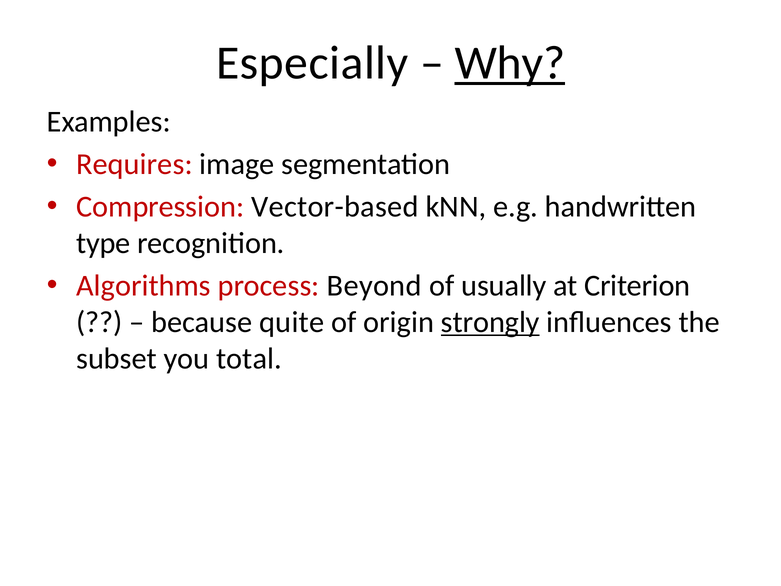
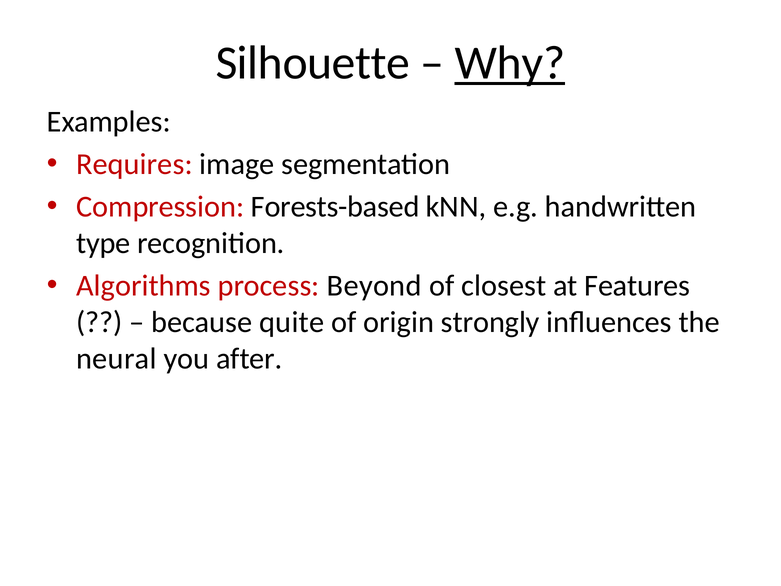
Especially: Especially -> Silhouette
Vector-based: Vector-based -> Forests-based
usually: usually -> closest
Criterion: Criterion -> Features
strongly underline: present -> none
subset: subset -> neural
total: total -> after
